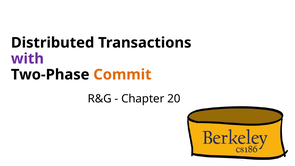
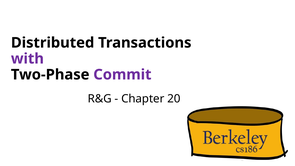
Commit colour: orange -> purple
